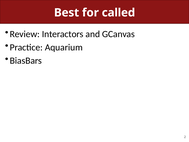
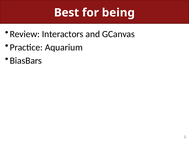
called: called -> being
